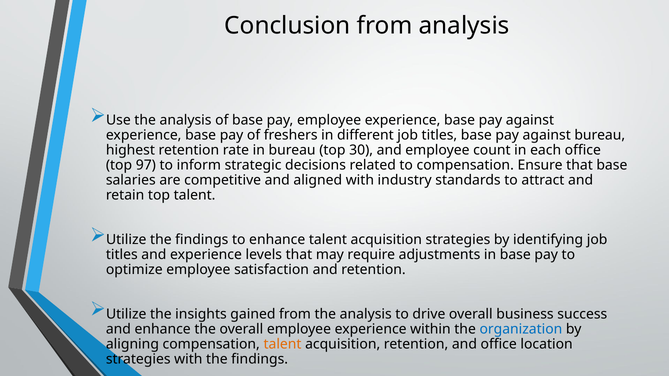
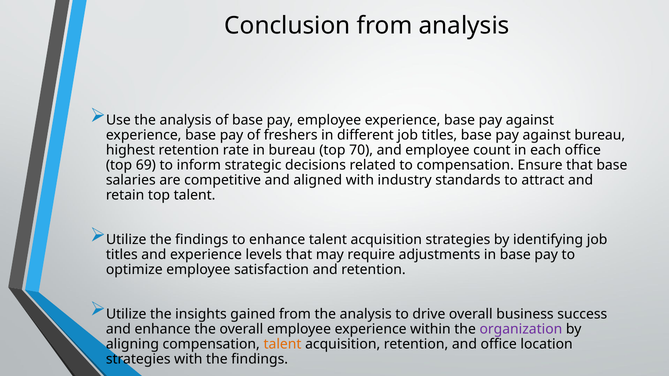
30: 30 -> 70
97: 97 -> 69
organization colour: blue -> purple
